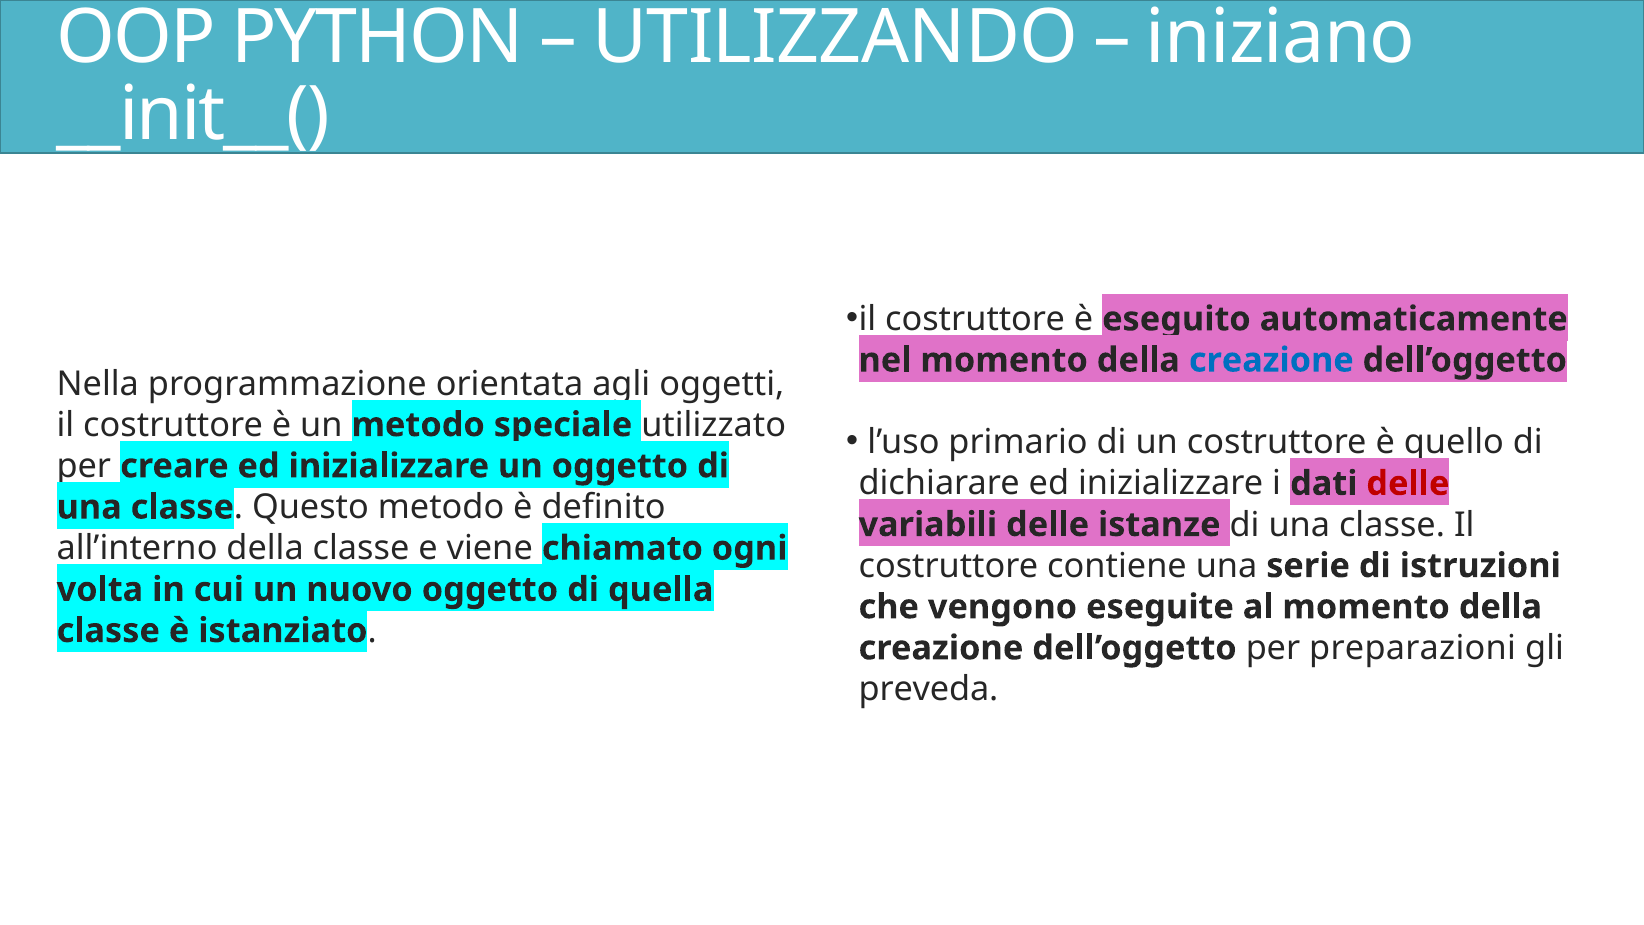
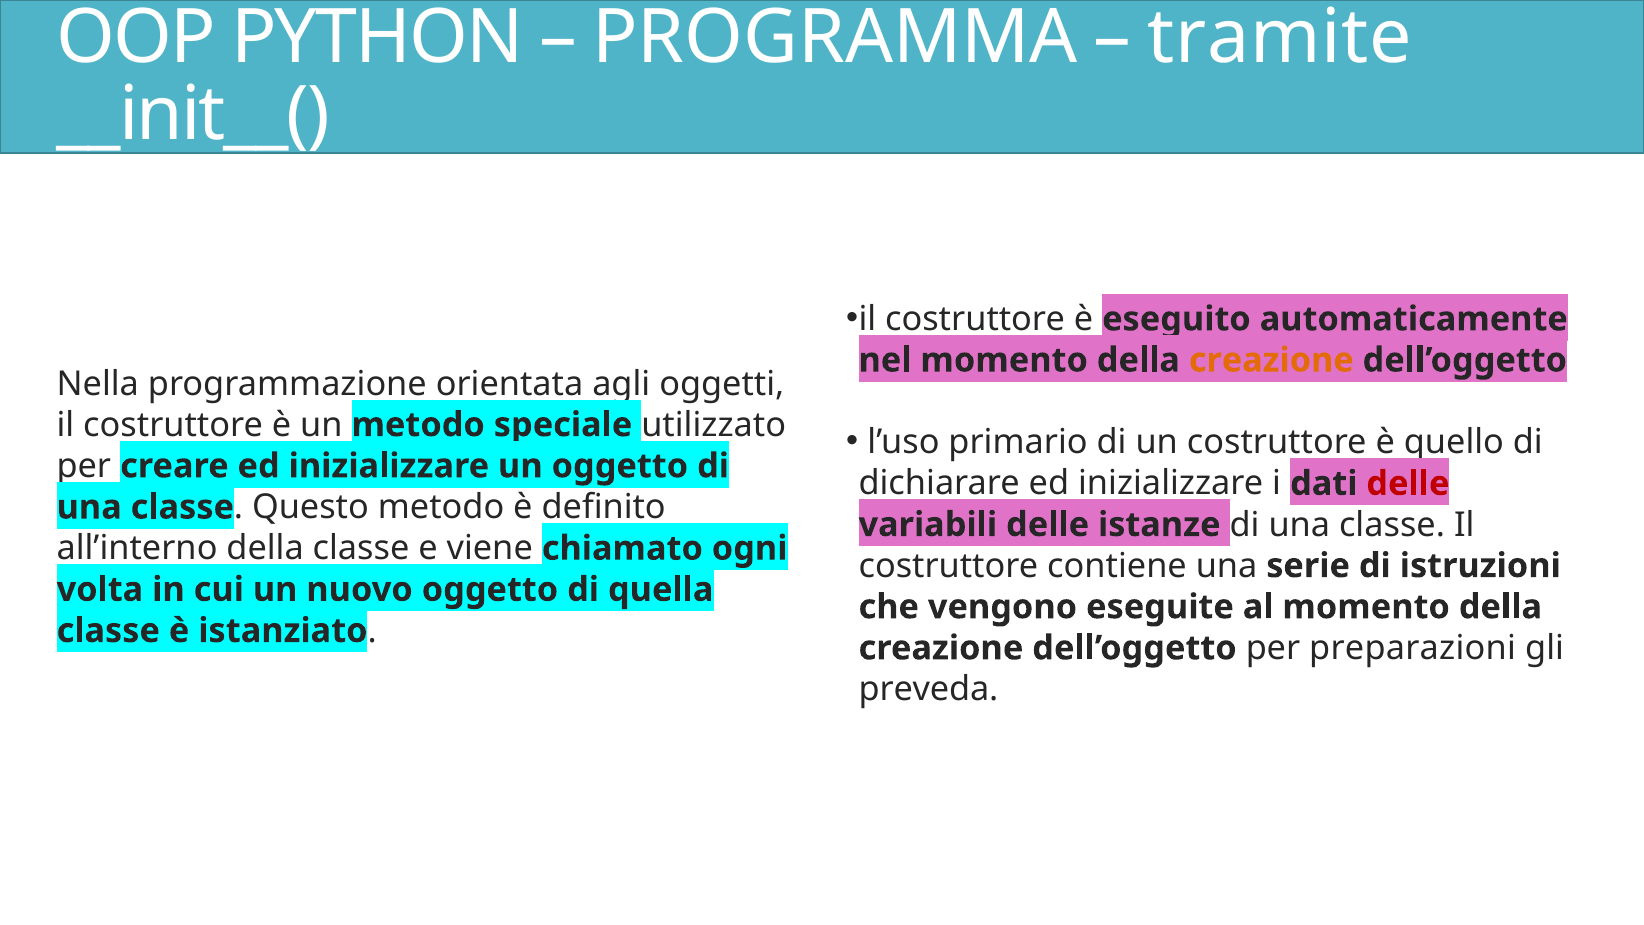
UTILIZZANDO: UTILIZZANDO -> PROGRAMMA
iniziano: iniziano -> tramite
creazione at (1271, 360) colour: blue -> orange
